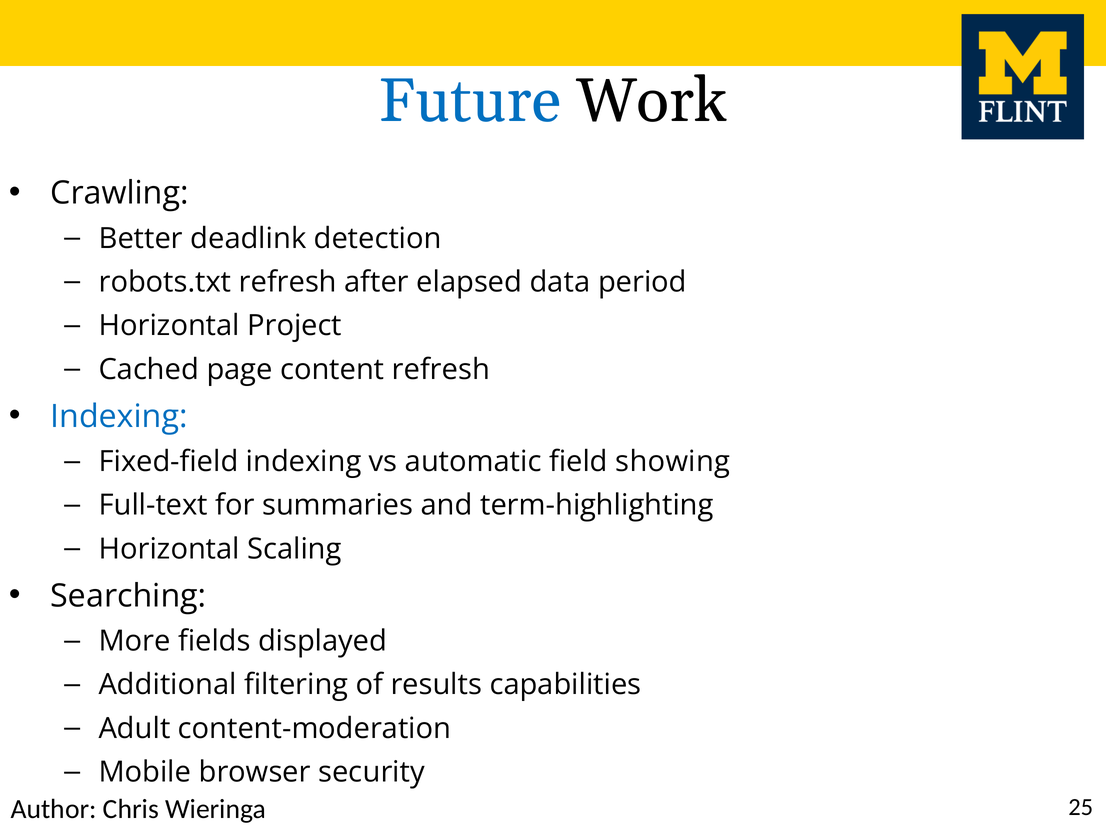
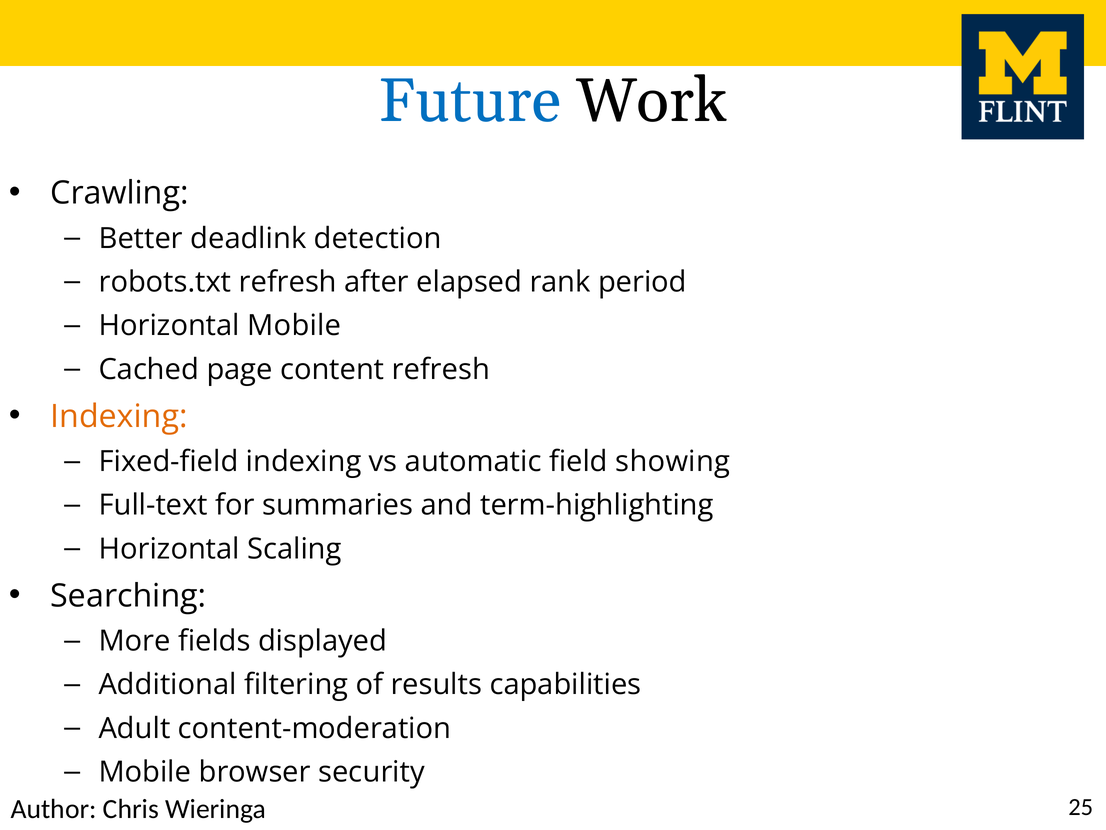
data: data -> rank
Horizontal Project: Project -> Mobile
Indexing at (119, 416) colour: blue -> orange
